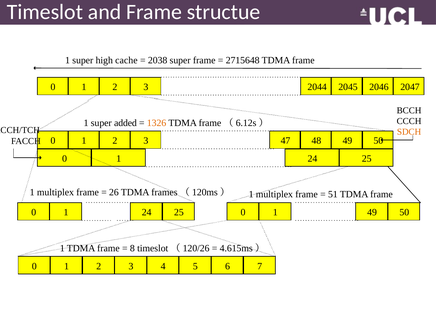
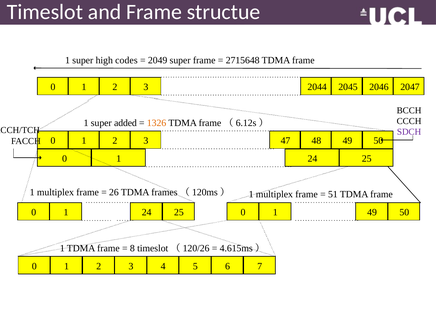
cache: cache -> codes
2038: 2038 -> 2049
SDCH colour: orange -> purple
